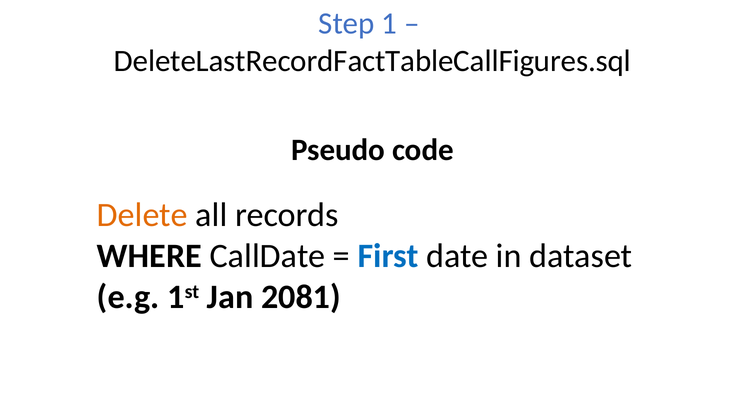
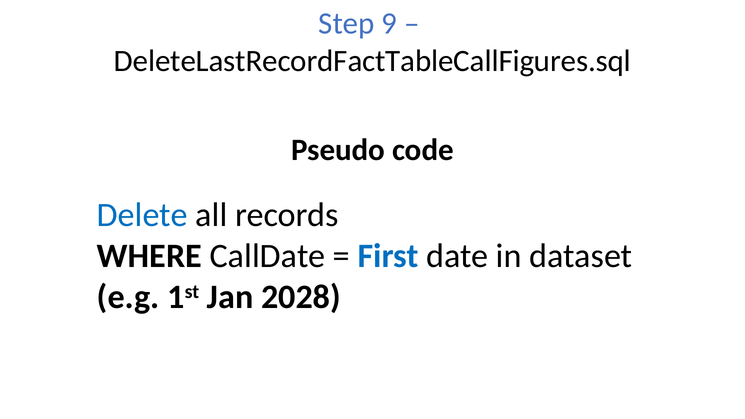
1: 1 -> 9
Delete colour: orange -> blue
2081: 2081 -> 2028
